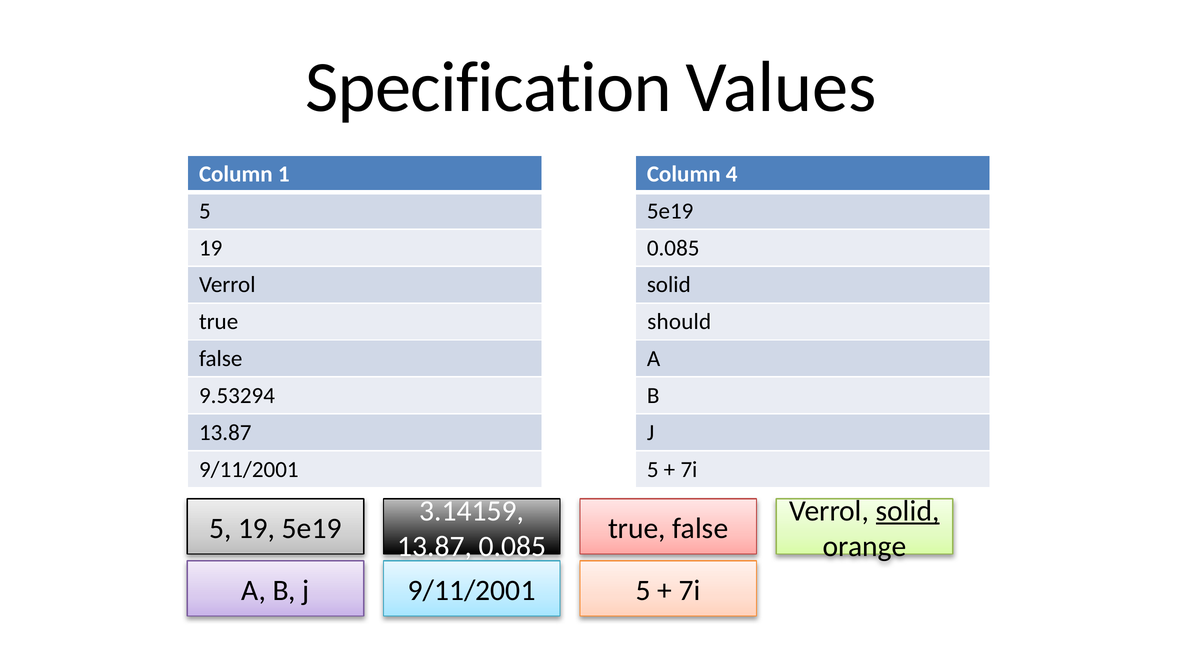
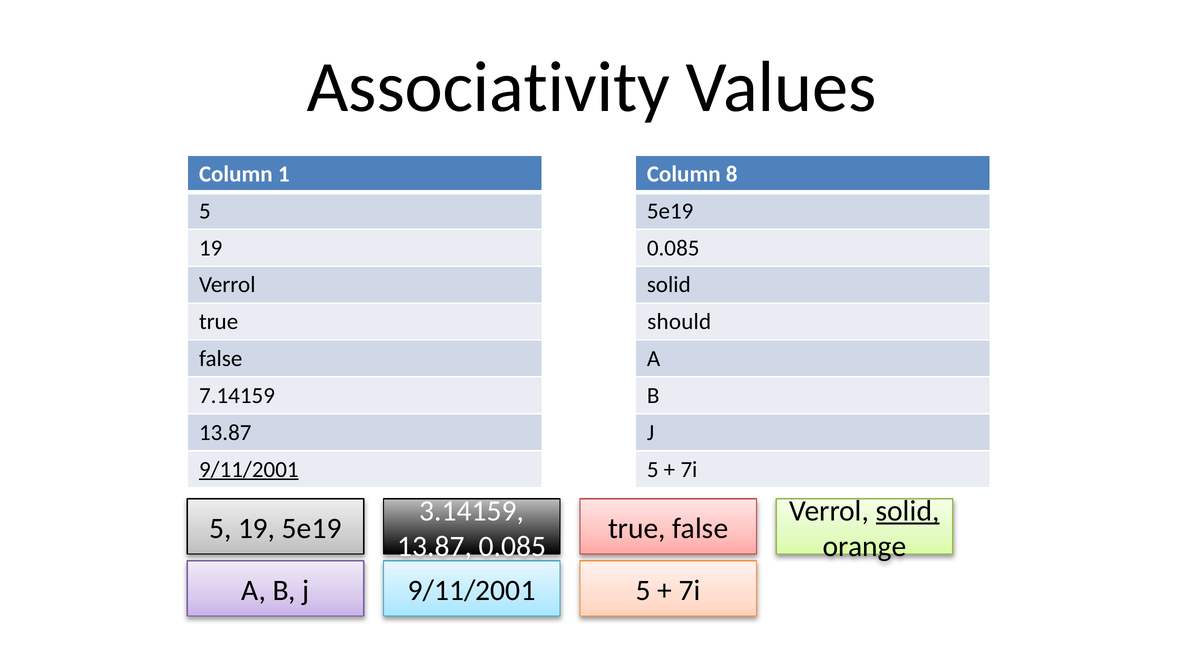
Specification: Specification -> Associativity
4: 4 -> 8
9.53294: 9.53294 -> 7.14159
9/11/2001 at (249, 469) underline: none -> present
